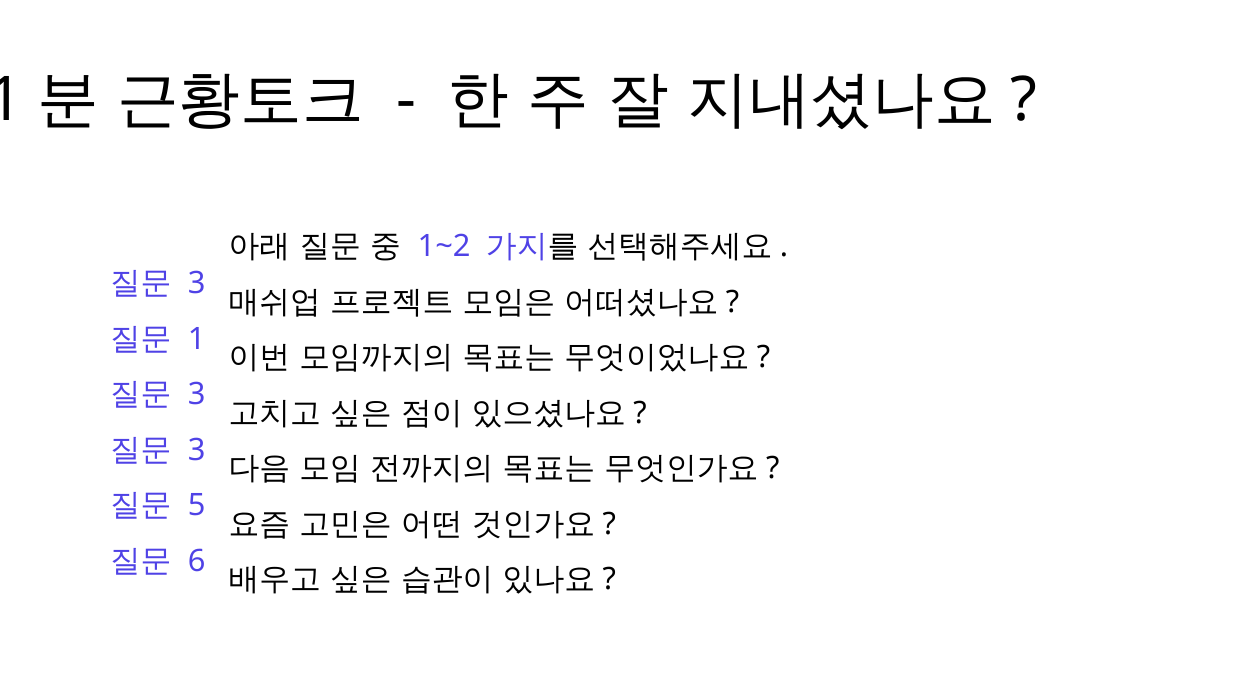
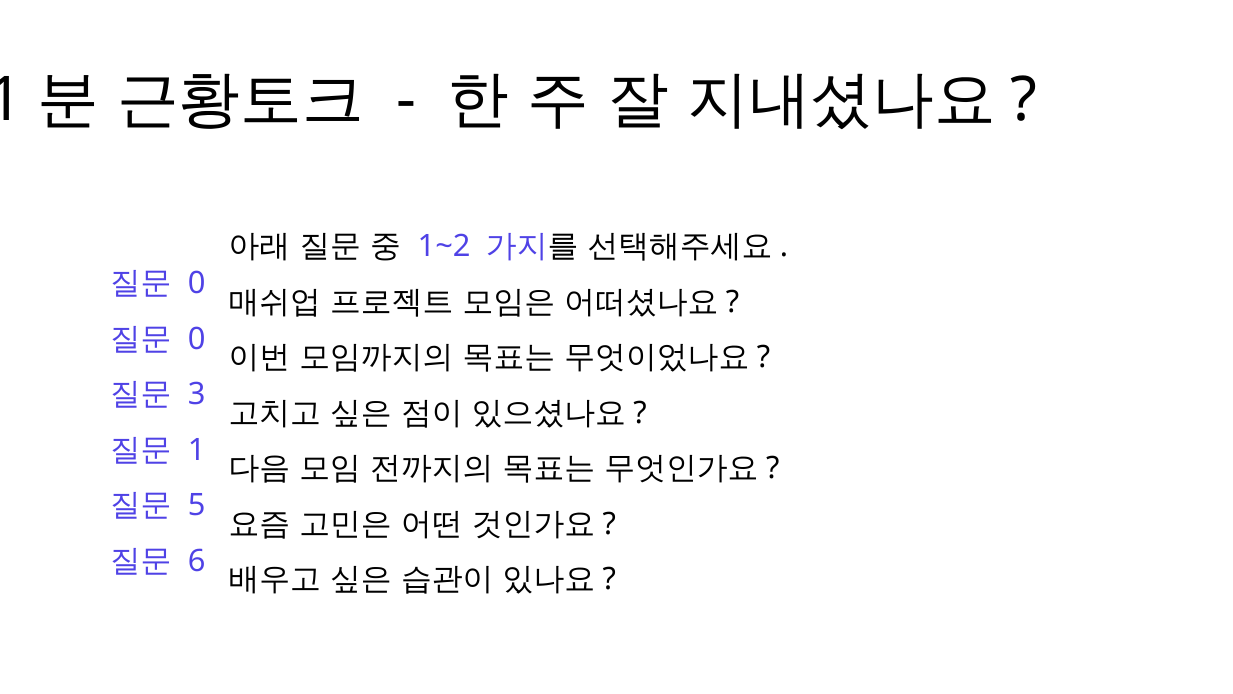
3 at (197, 283): 3 -> 0
1 at (197, 339): 1 -> 0
3 at (197, 450): 3 -> 1
